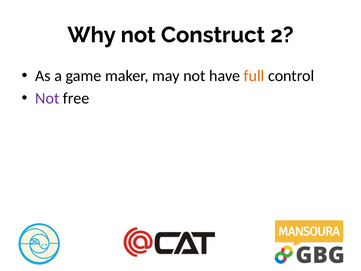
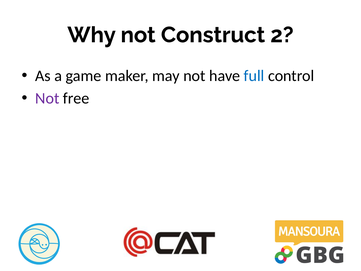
full colour: orange -> blue
